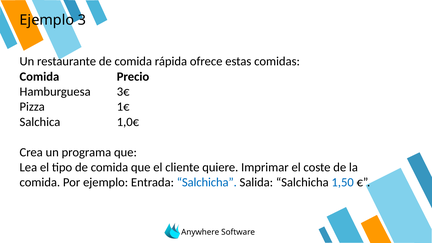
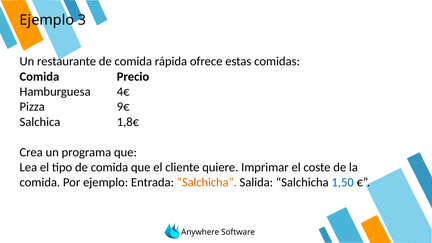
3€: 3€ -> 4€
1€: 1€ -> 9€
1,0€: 1,0€ -> 1,8€
Salchicha at (207, 182) colour: blue -> orange
